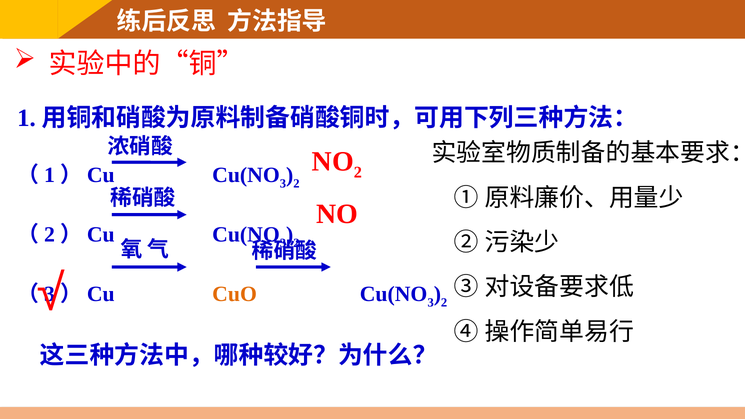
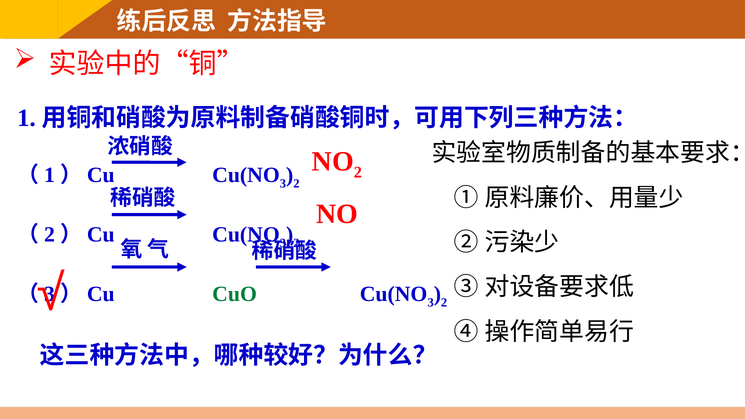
CuO colour: orange -> green
